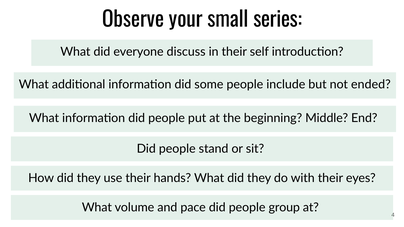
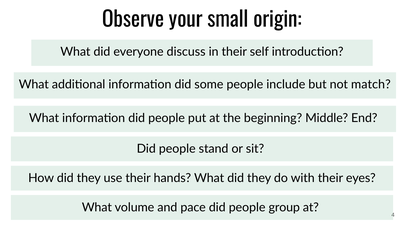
series: series -> origin
ended: ended -> match
